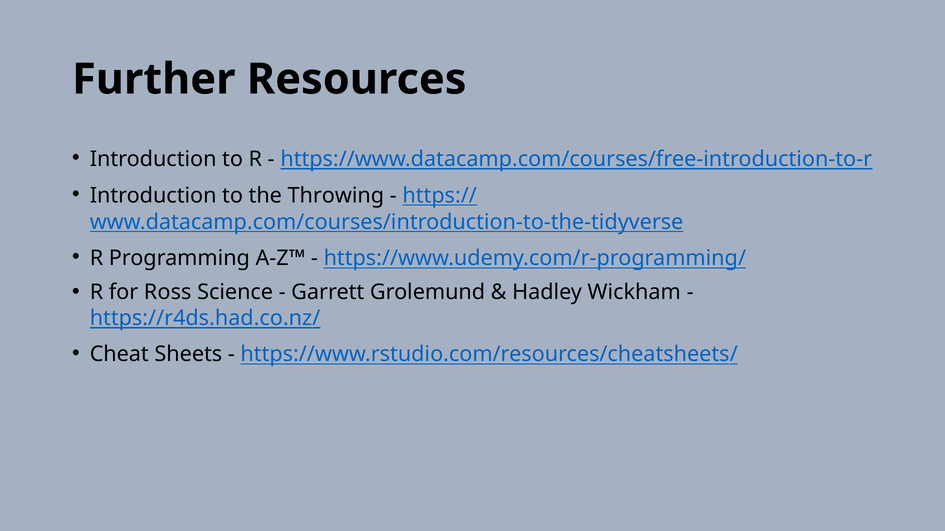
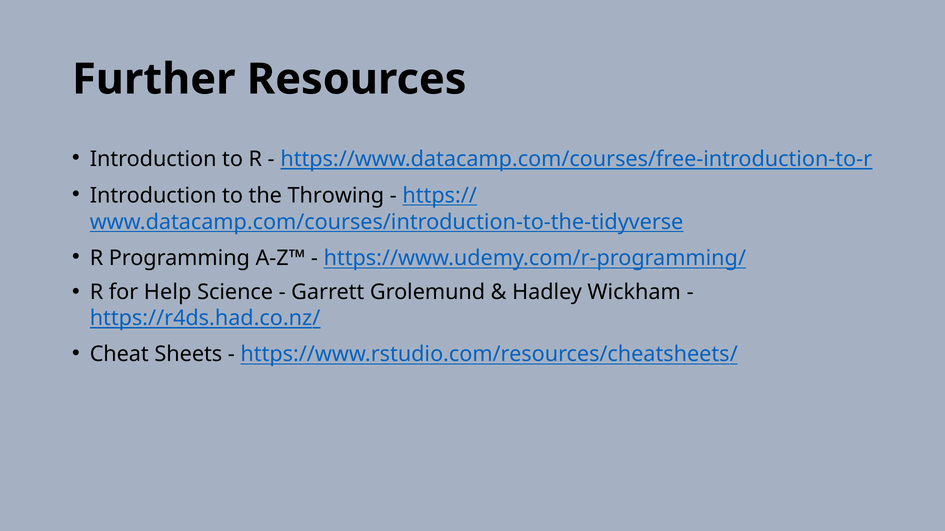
Ross: Ross -> Help
